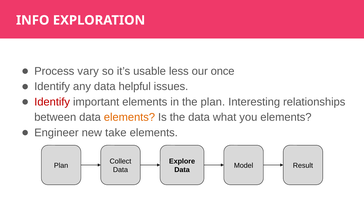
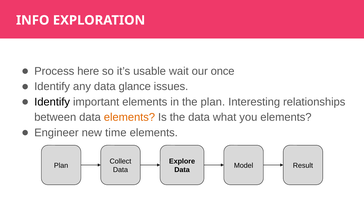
vary: vary -> here
less: less -> wait
helpful: helpful -> glance
Identify at (52, 102) colour: red -> black
take: take -> time
